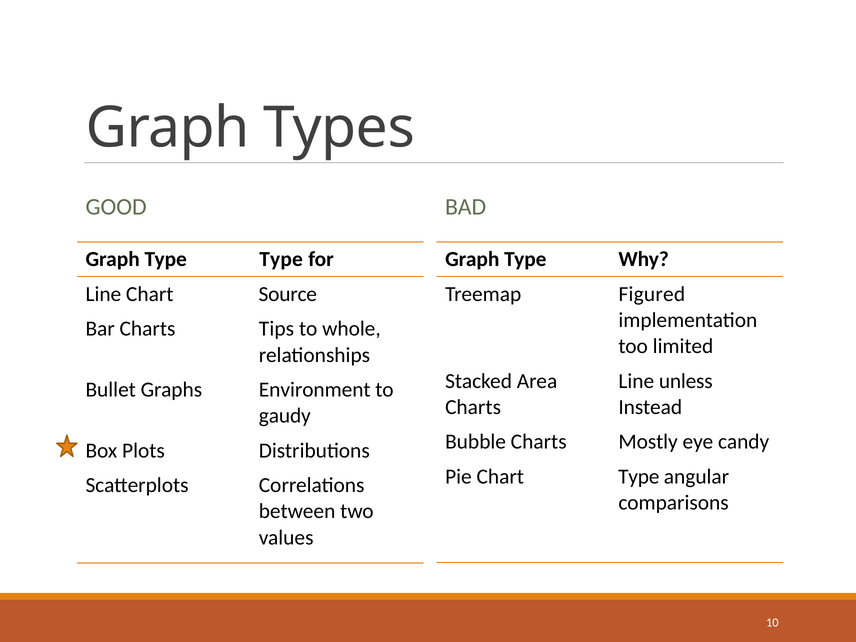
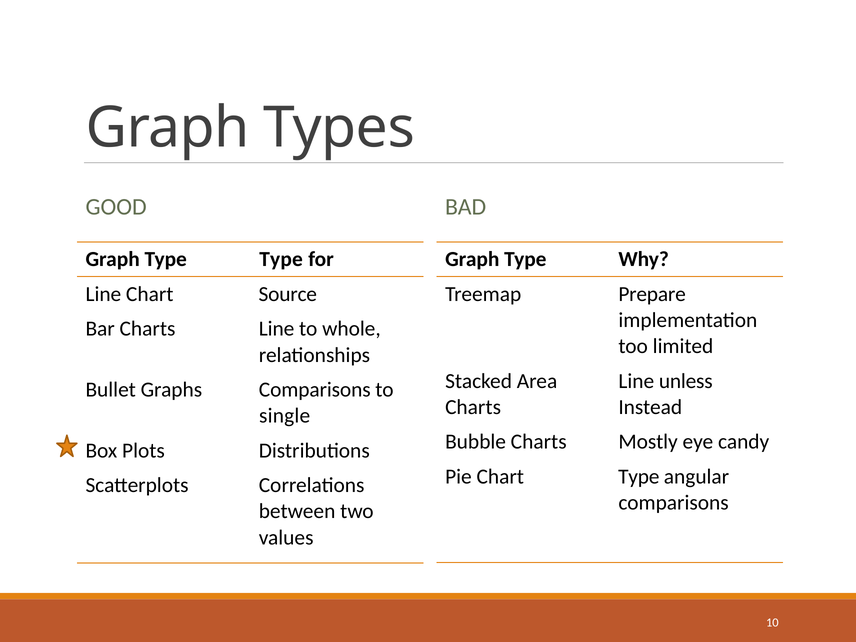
Figured: Figured -> Prepare
Bar Charts Tips: Tips -> Line
Graphs Environment: Environment -> Comparisons
gaudy: gaudy -> single
